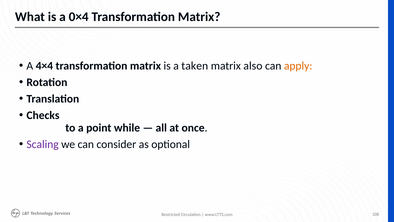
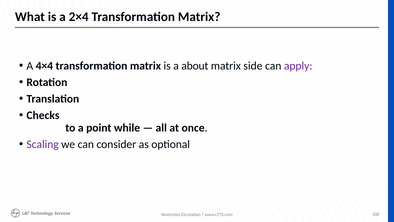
0×4: 0×4 -> 2×4
taken: taken -> about
also: also -> side
apply colour: orange -> purple
